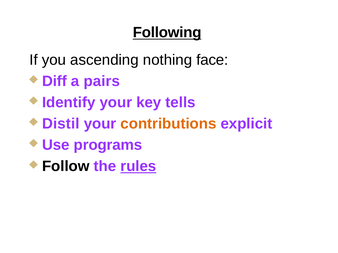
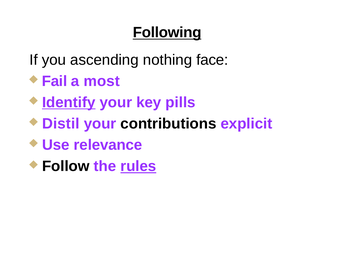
Diff: Diff -> Fail
pairs: pairs -> most
Identify underline: none -> present
tells: tells -> pills
contributions colour: orange -> black
programs: programs -> relevance
